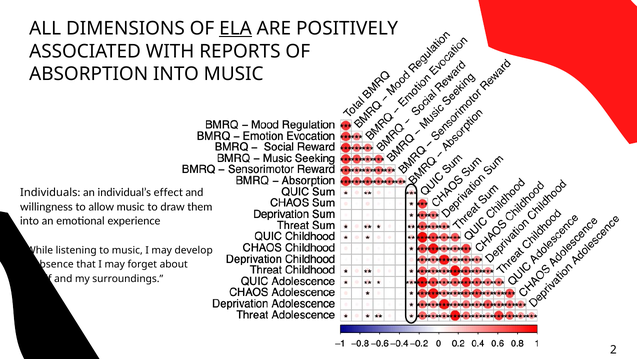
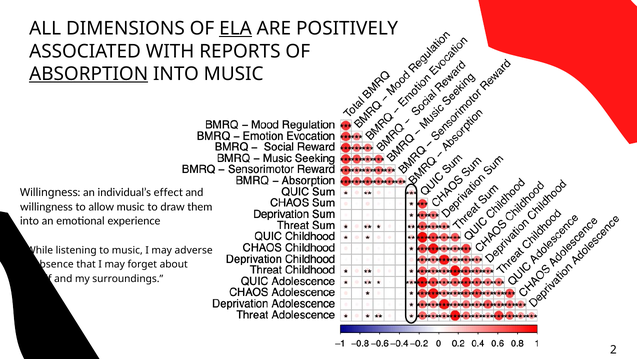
ABSORPTION underline: none -> present
Individuals at (49, 192): Individuals -> Willingness
develop: develop -> adverse
